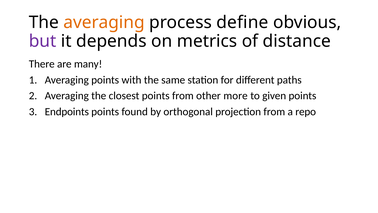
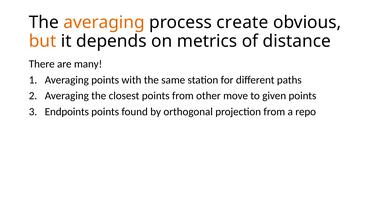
define: define -> create
but colour: purple -> orange
more: more -> move
